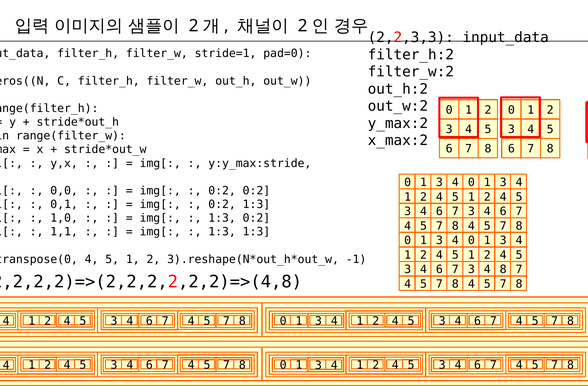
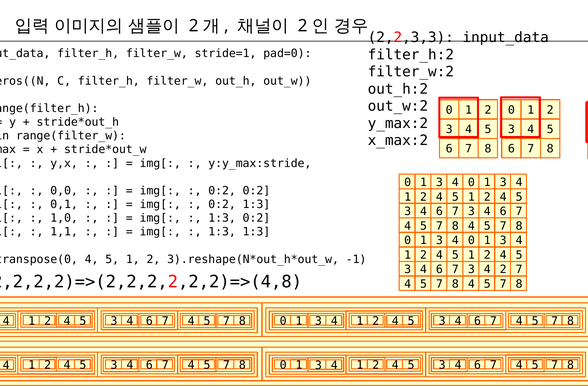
4 8: 8 -> 2
